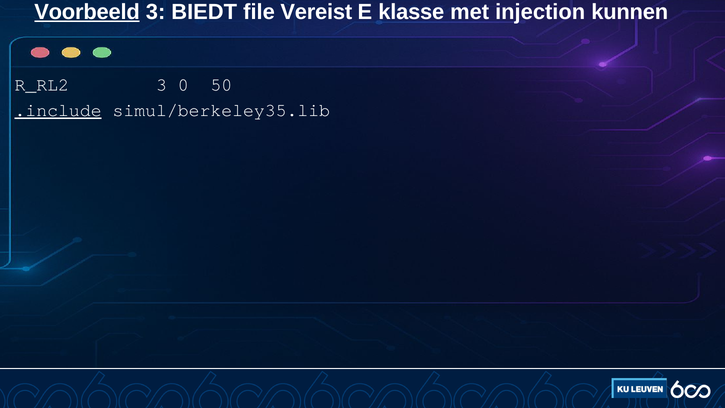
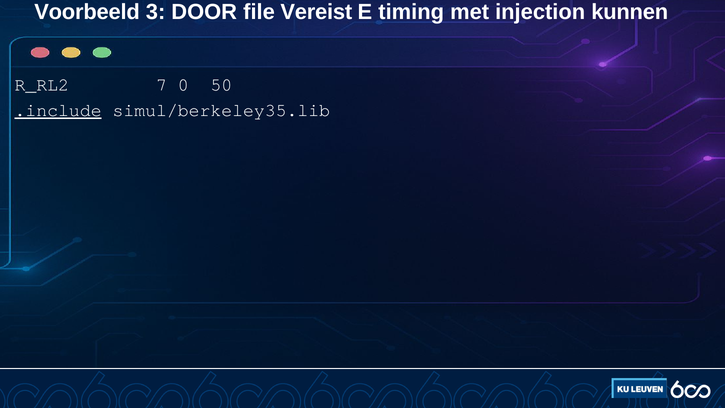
Voorbeeld underline: present -> none
BIEDT: BIEDT -> DOOR
klasse: klasse -> timing
R_RL2 3: 3 -> 7
